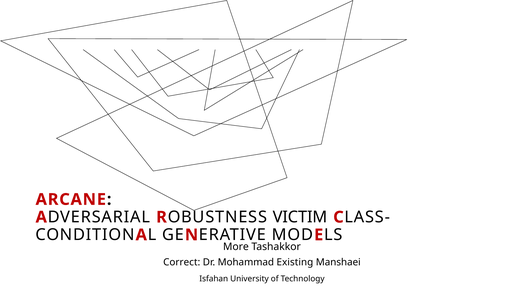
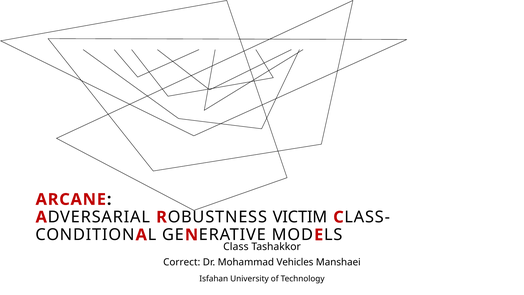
More: More -> Class
Existing: Existing -> Vehicles
